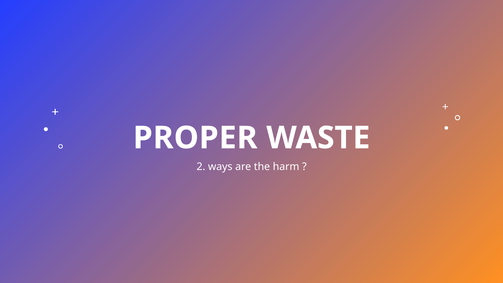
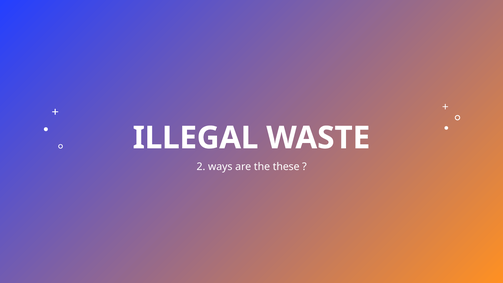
PROPER: PROPER -> ILLEGAL
harm: harm -> these
